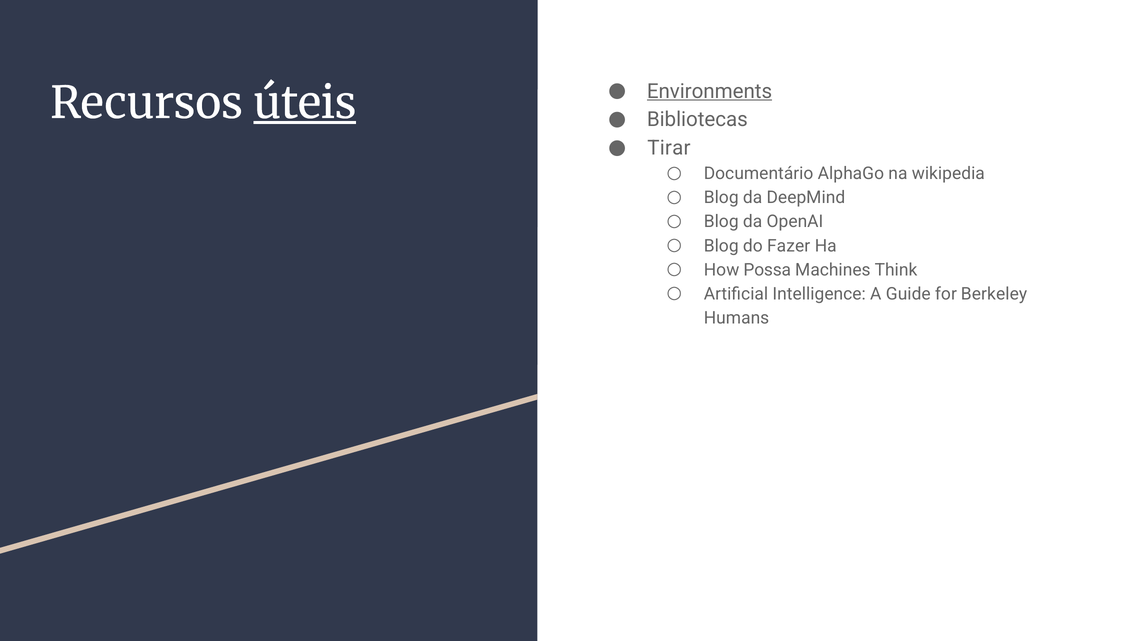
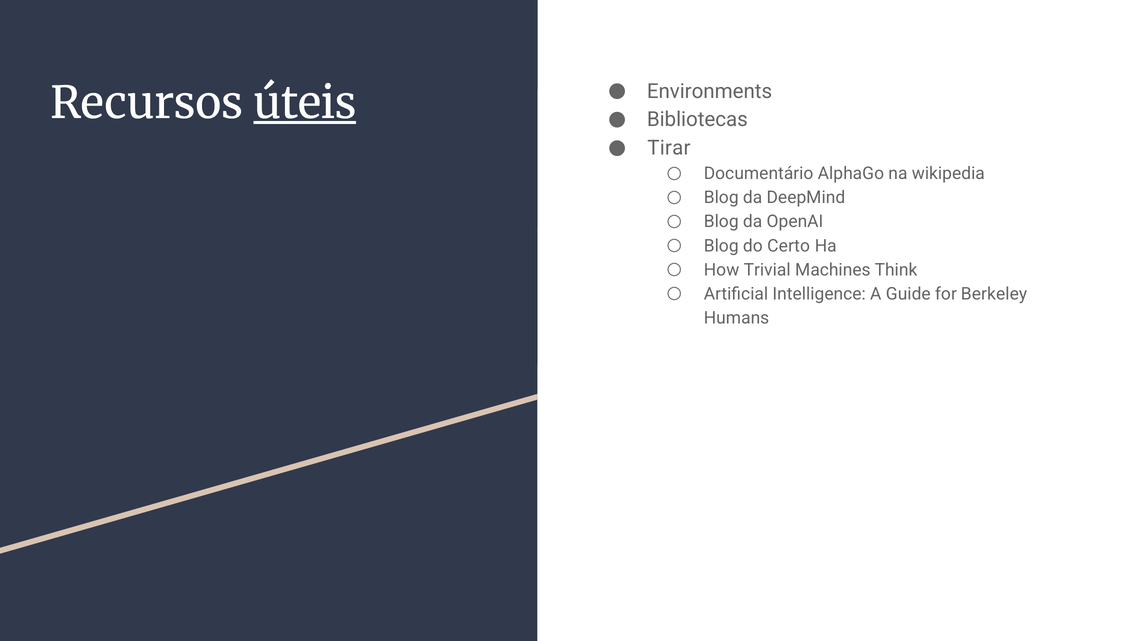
Environments underline: present -> none
Fazer: Fazer -> Certo
Possa: Possa -> Trivial
